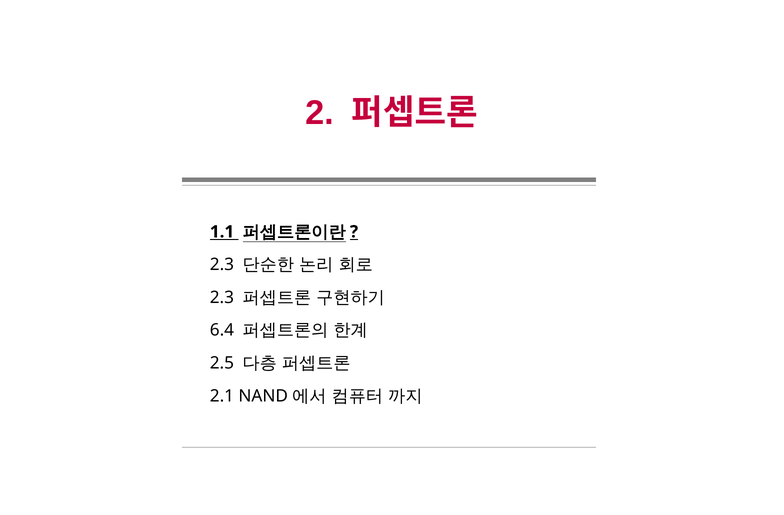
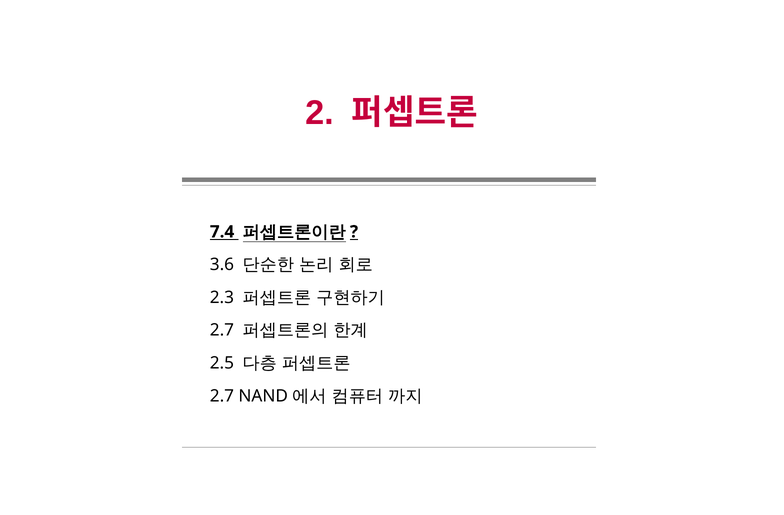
1.1: 1.1 -> 7.4
2.3 at (222, 265): 2.3 -> 3.6
6.4 at (222, 330): 6.4 -> 2.7
2.1 at (222, 396): 2.1 -> 2.7
